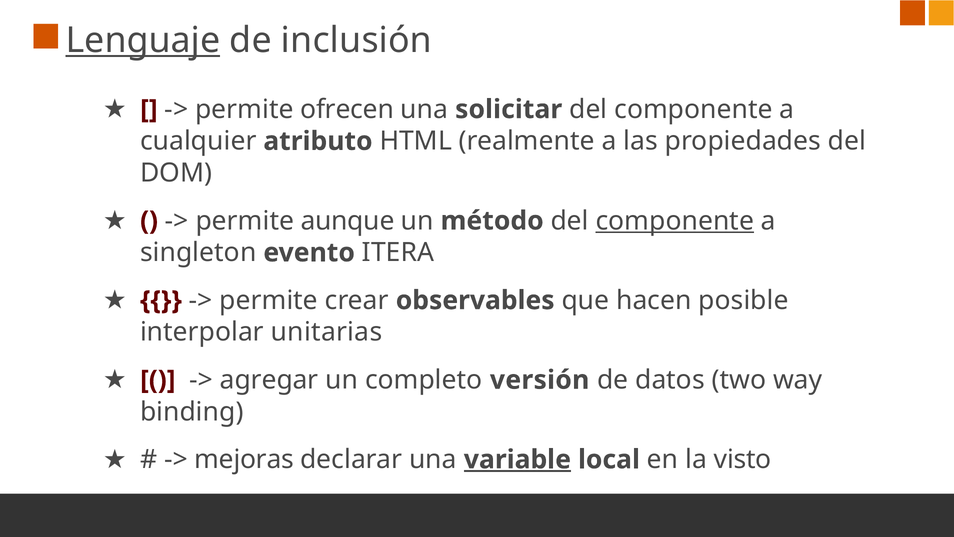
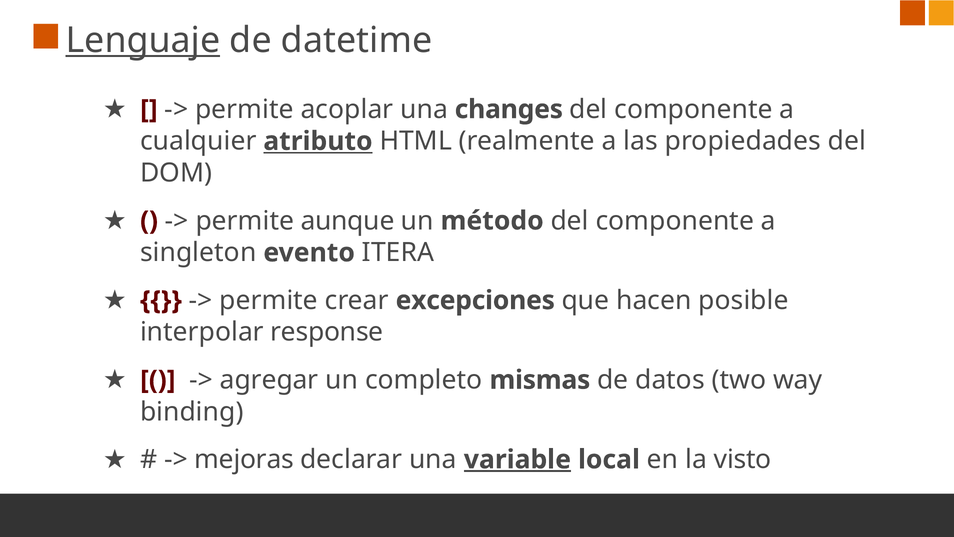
inclusión: inclusión -> datetime
ofrecen: ofrecen -> acoplar
solicitar: solicitar -> changes
atributo underline: none -> present
componente at (675, 221) underline: present -> none
observables: observables -> excepciones
unitarias: unitarias -> response
versión: versión -> mismas
